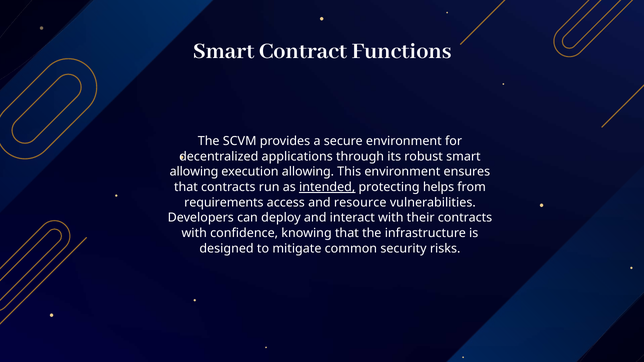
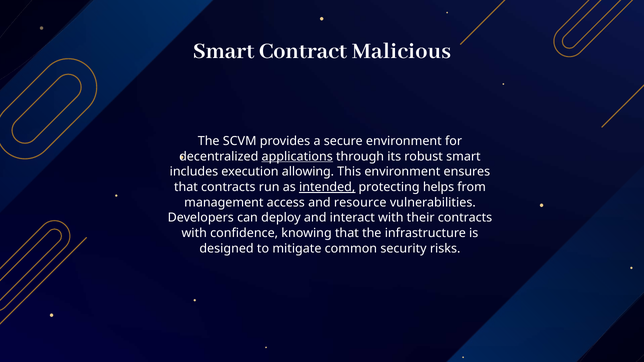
Functions: Functions -> Malicious
applications underline: none -> present
allowing at (194, 172): allowing -> includes
requirements: requirements -> management
